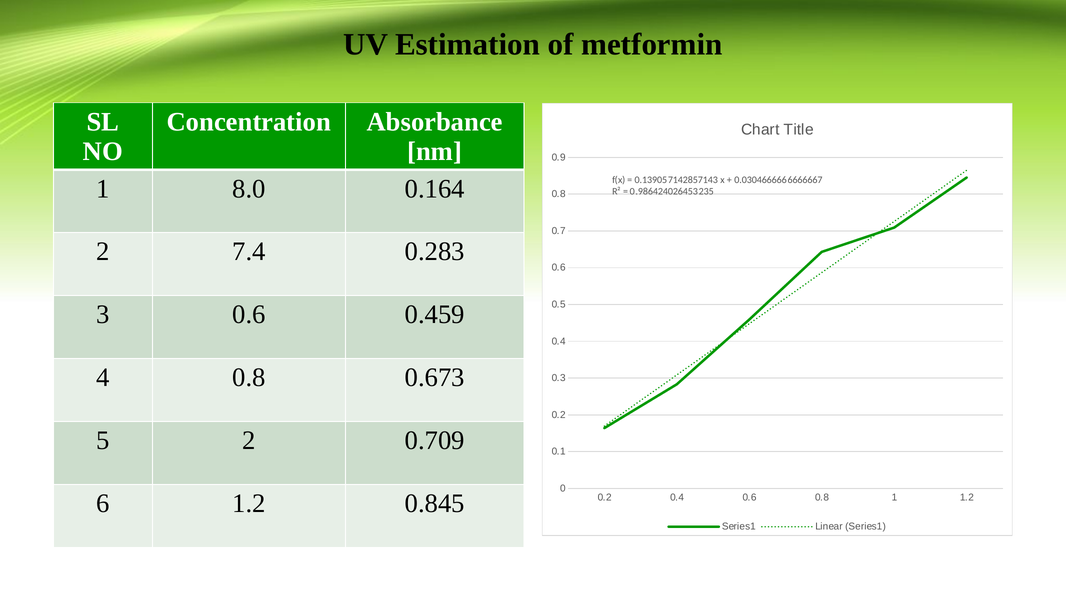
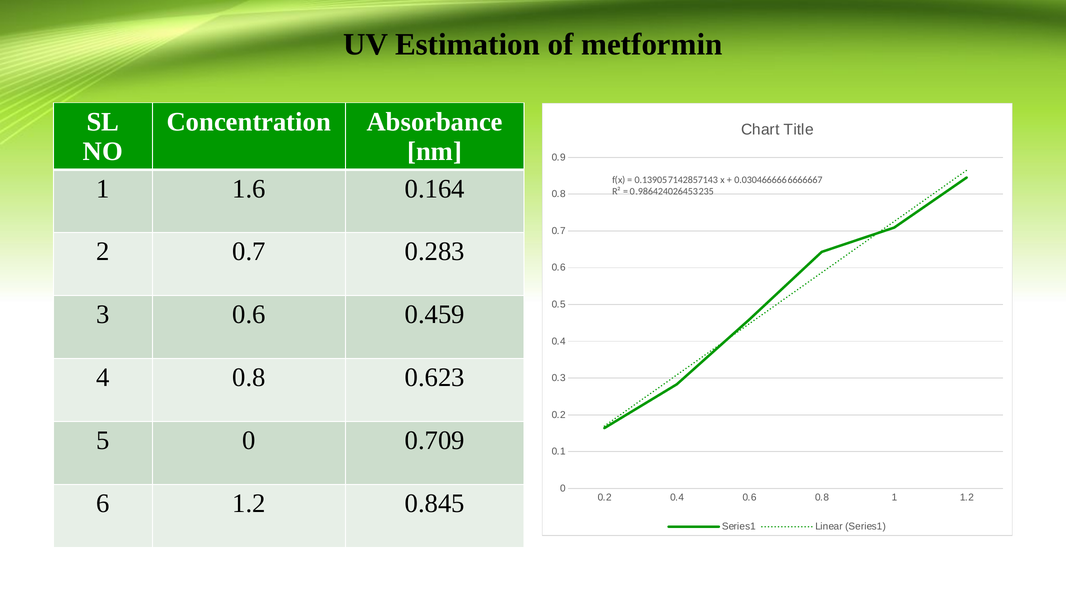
8.0: 8.0 -> 1.6
2 7.4: 7.4 -> 0.7
0.673: 0.673 -> 0.623
5 2: 2 -> 0
